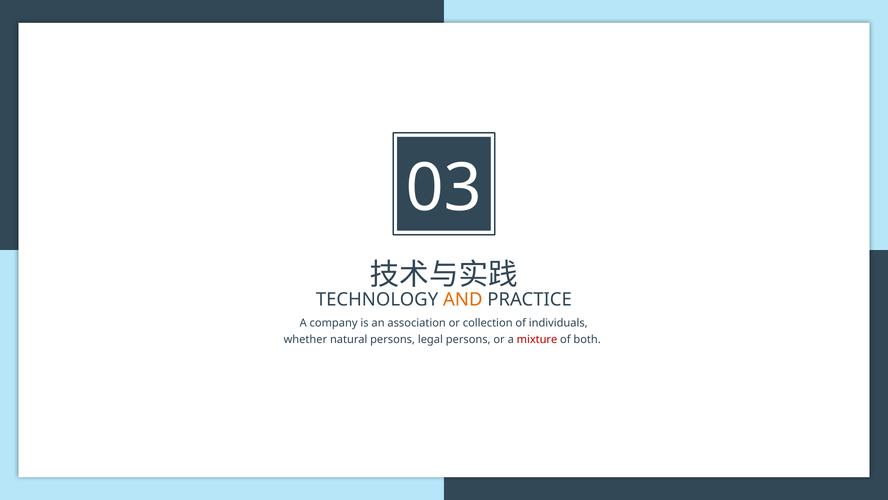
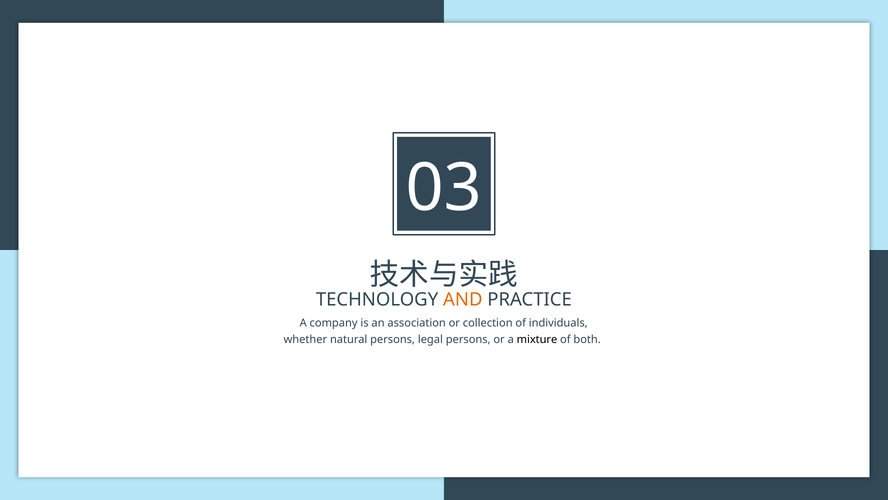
mixture colour: red -> black
